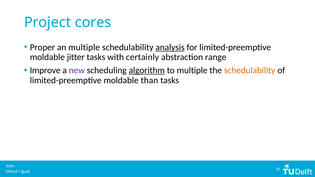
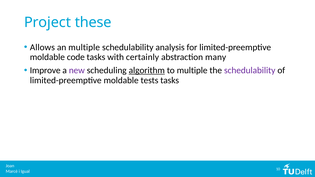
cores: cores -> these
Proper: Proper -> Allows
analysis underline: present -> none
jitter: jitter -> code
range: range -> many
schedulability at (250, 70) colour: orange -> purple
than: than -> tests
